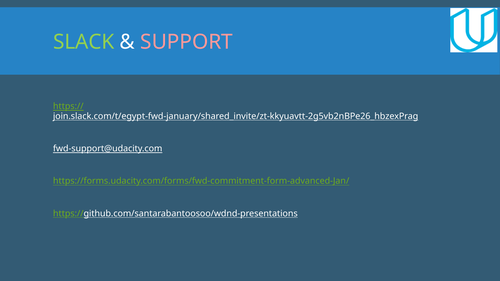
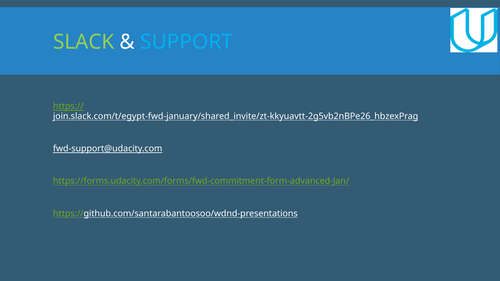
SUPPORT colour: pink -> light blue
